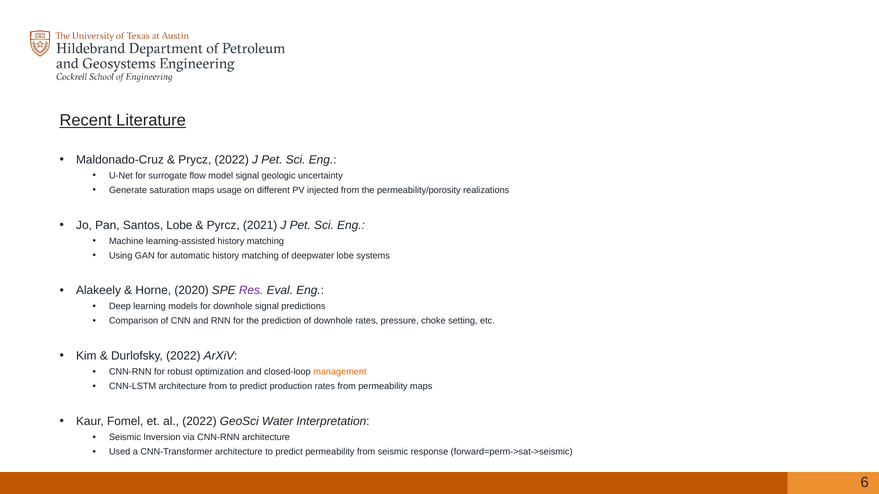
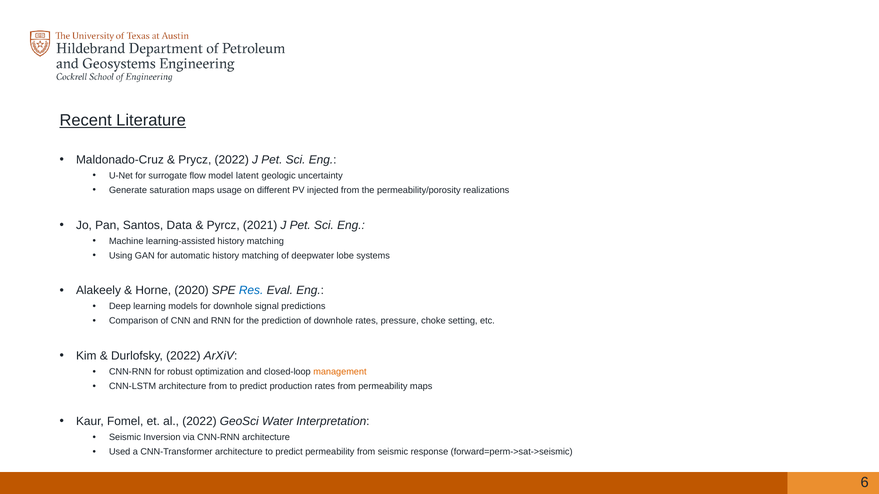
model signal: signal -> latent
Santos Lobe: Lobe -> Data
Res colour: purple -> blue
